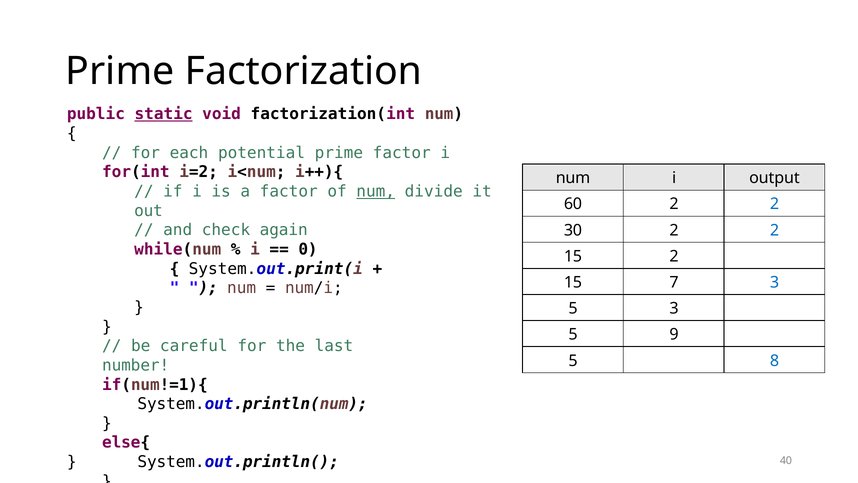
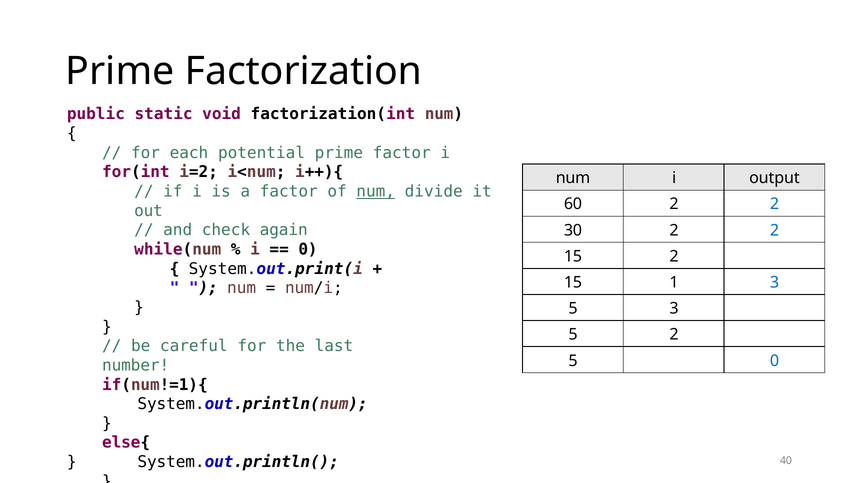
static underline: present -> none
7: 7 -> 1
5 9: 9 -> 2
5 8: 8 -> 0
